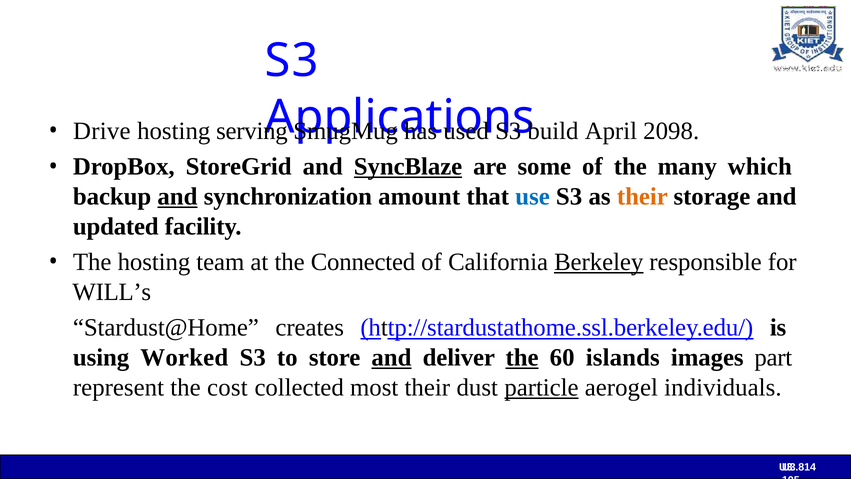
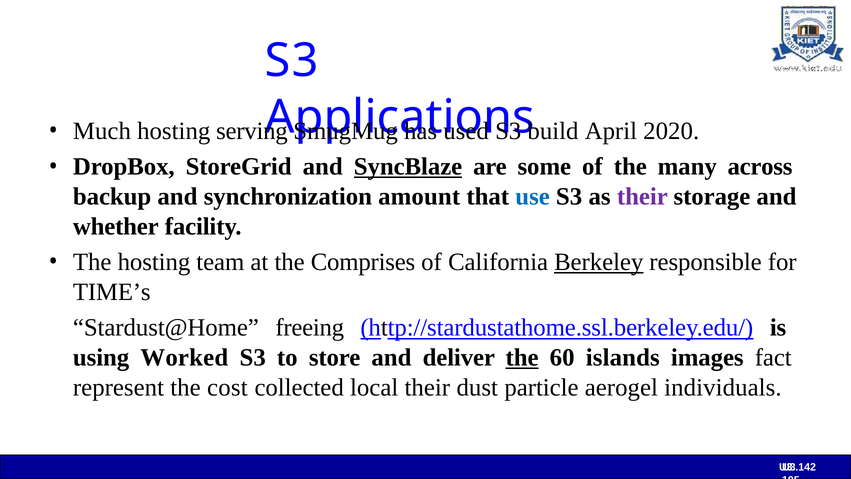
Drive: Drive -> Much
2098: 2098 -> 2020
which: which -> across
and at (177, 196) underline: present -> none
their at (642, 196) colour: orange -> purple
updated: updated -> whether
Connected: Connected -> Comprises
WILL’s: WILL’s -> TIME’s
creates: creates -> freeing
and at (391, 357) underline: present -> none
part: part -> fact
most: most -> local
particle underline: present -> none
814: 814 -> 142
